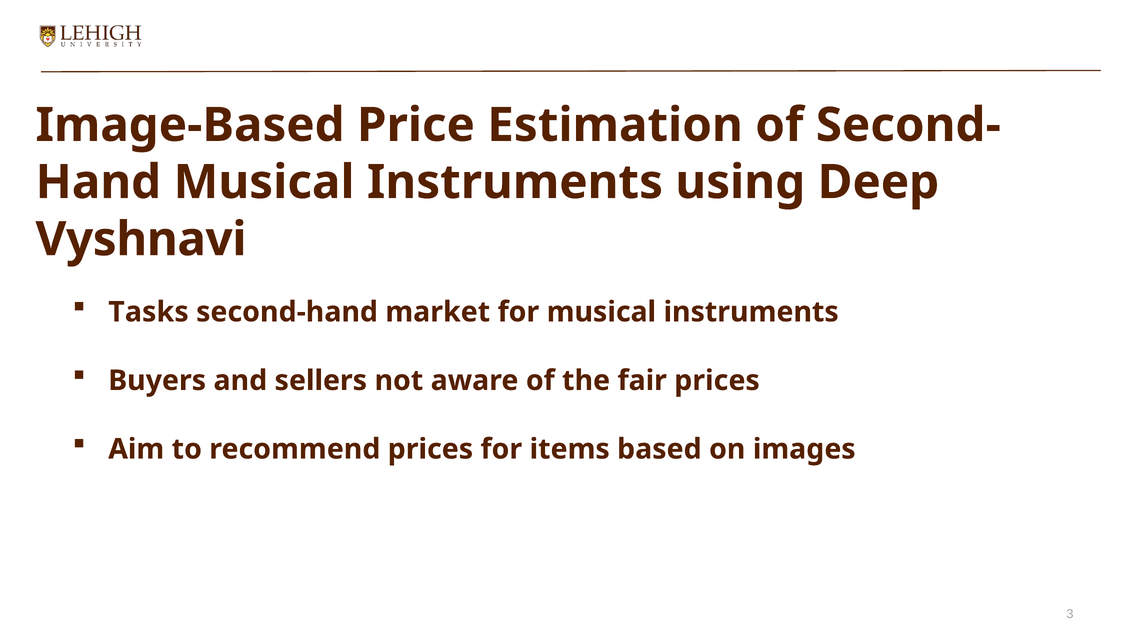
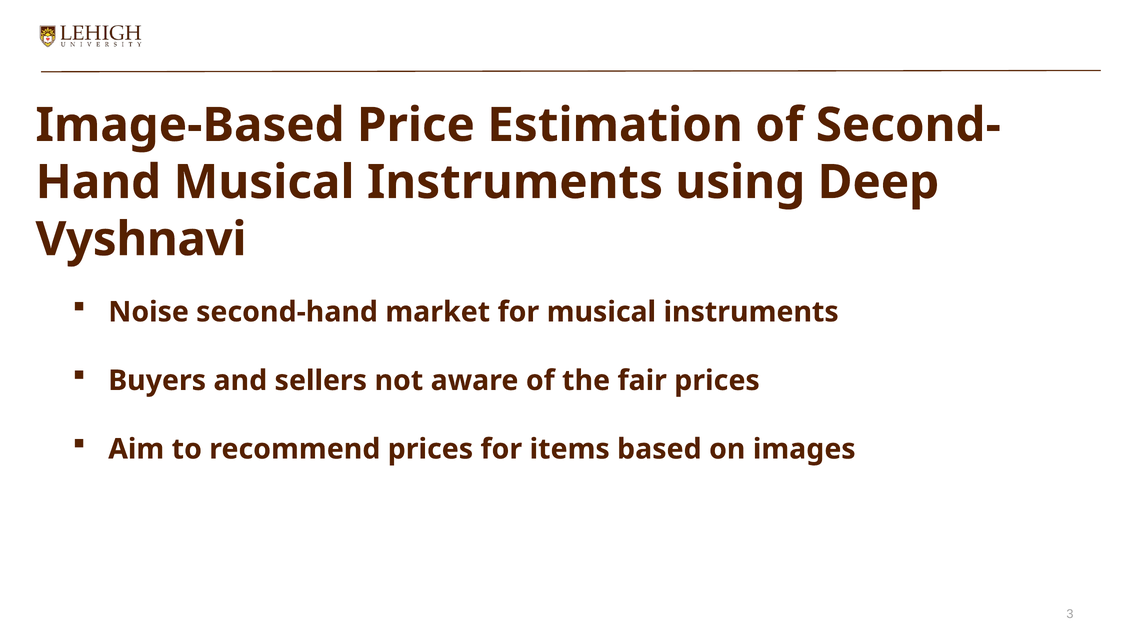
Tasks: Tasks -> Noise
